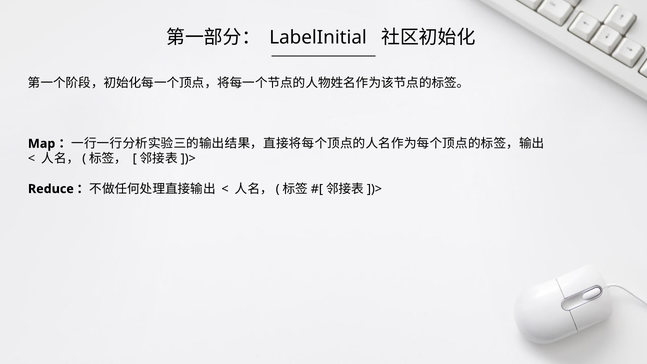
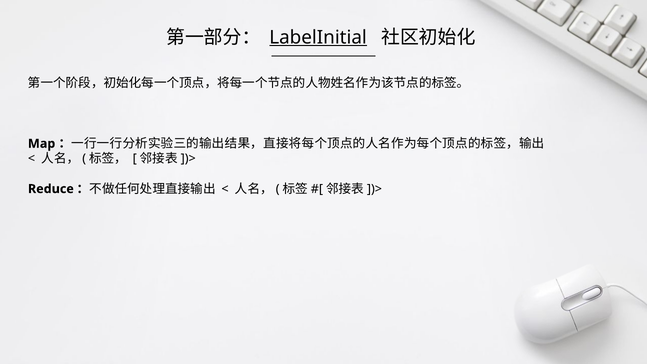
LabelInitial underline: none -> present
